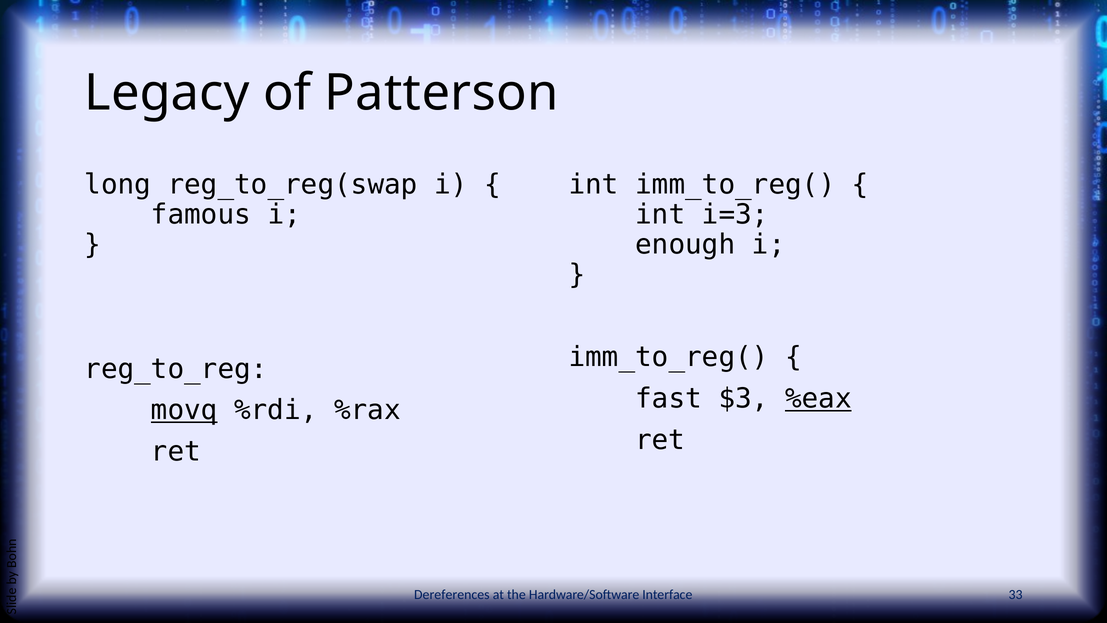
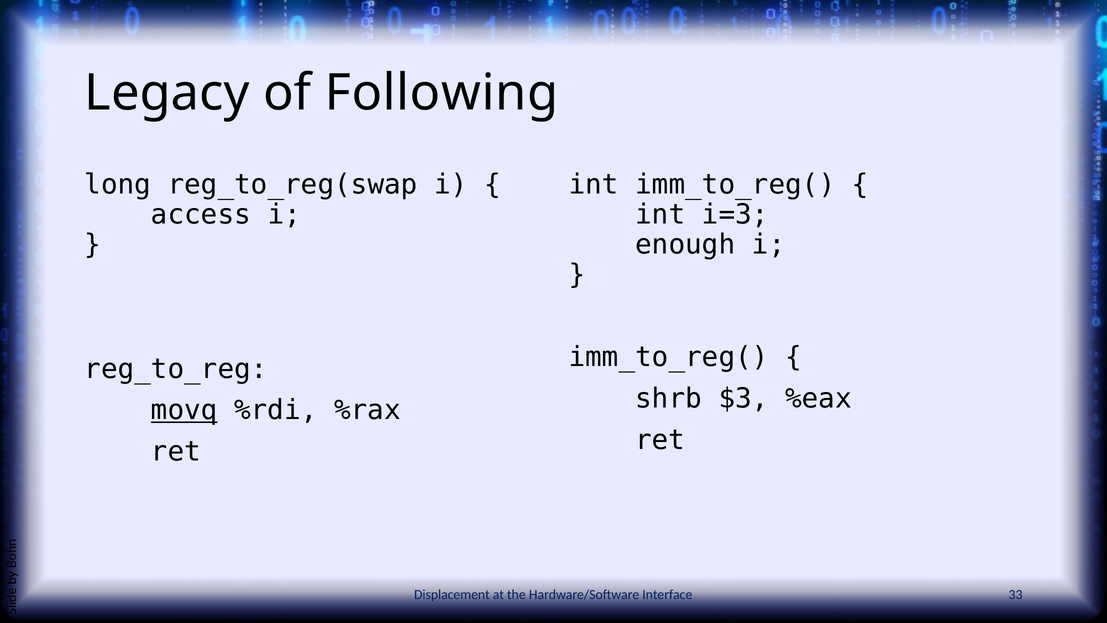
Patterson: Patterson -> Following
famous: famous -> access
fast: fast -> shrb
%eax underline: present -> none
Dereferences: Dereferences -> Displacement
